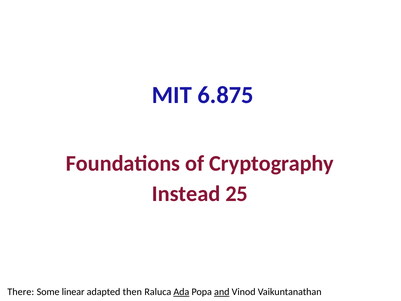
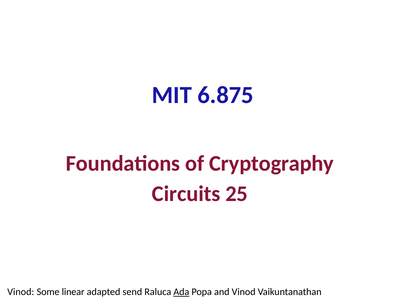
Instead: Instead -> Circuits
There at (21, 292): There -> Vinod
then: then -> send
and underline: present -> none
